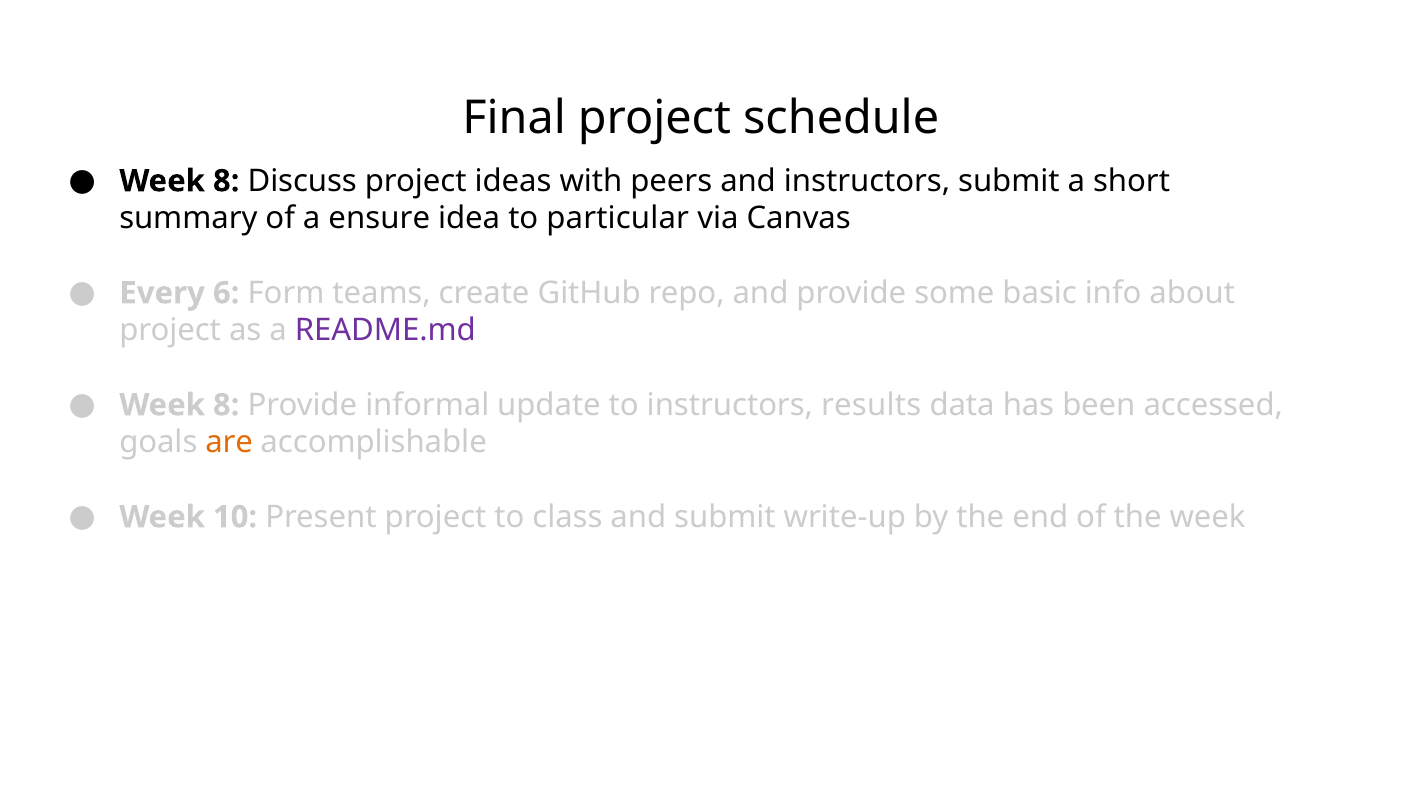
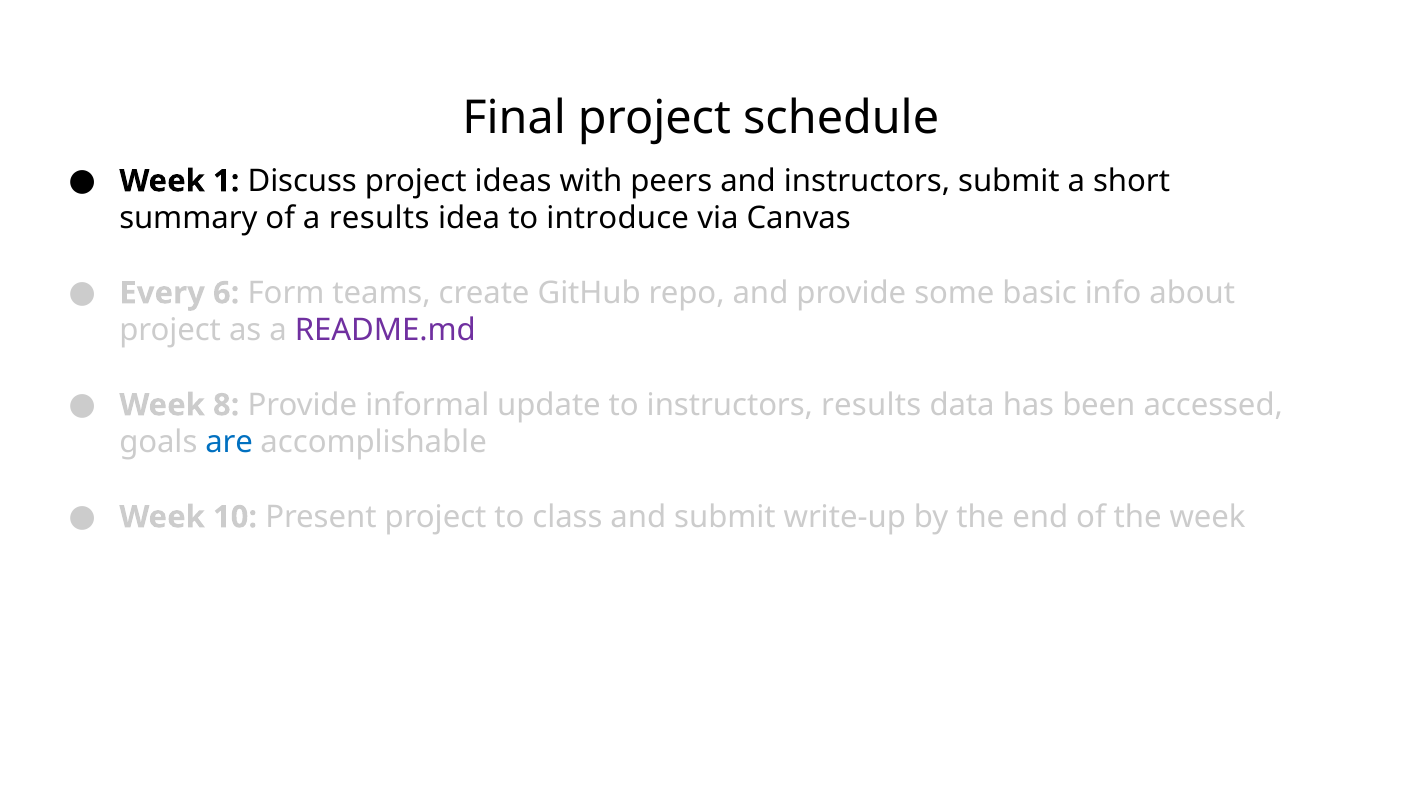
8 at (226, 181): 8 -> 1
a ensure: ensure -> results
particular: particular -> introduce
are colour: orange -> blue
